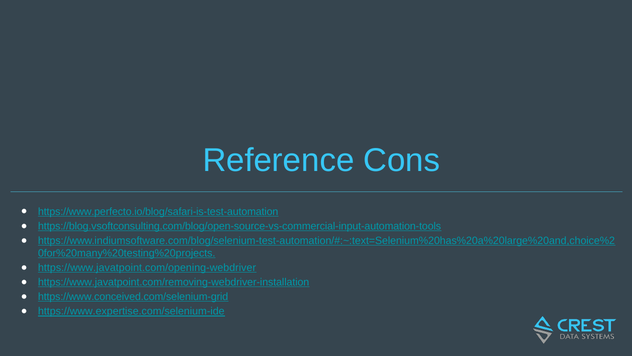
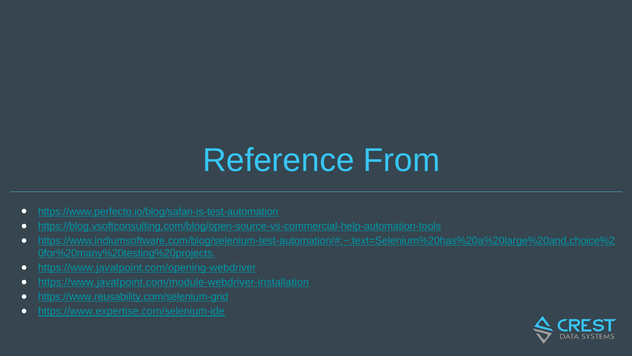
Cons: Cons -> From
https://blog.vsoftconsulting.com/blog/open-source-vs-commercial-input-automation-tools: https://blog.vsoftconsulting.com/blog/open-source-vs-commercial-input-automation-tools -> https://blog.vsoftconsulting.com/blog/open-source-vs-commercial-help-automation-tools
https://www.javatpoint.com/removing-webdriver-installation: https://www.javatpoint.com/removing-webdriver-installation -> https://www.javatpoint.com/module-webdriver-installation
https://www.conceived.com/selenium-grid: https://www.conceived.com/selenium-grid -> https://www.reusability.com/selenium-grid
